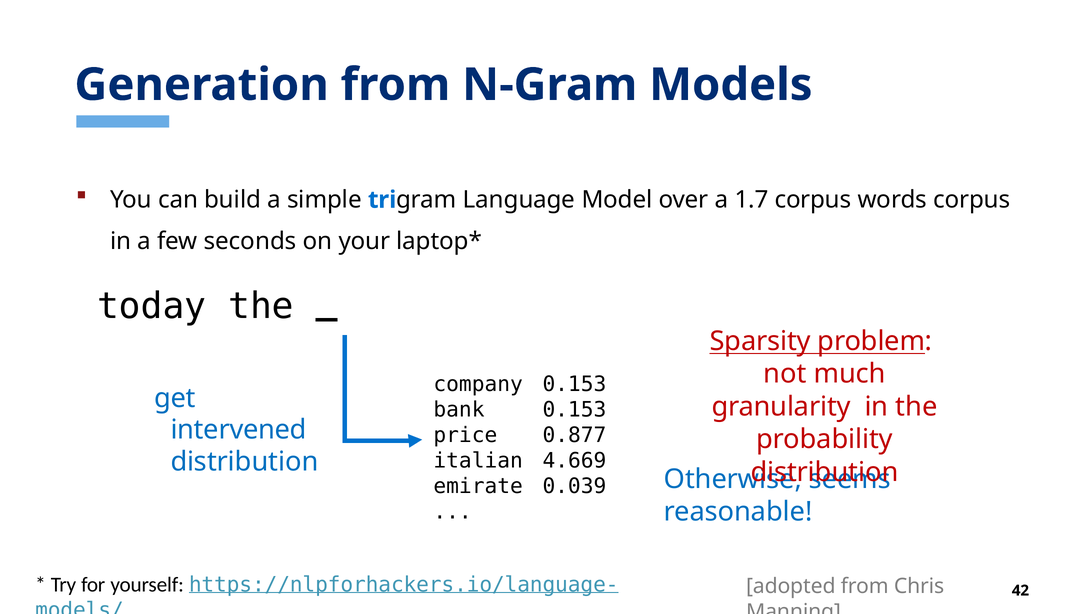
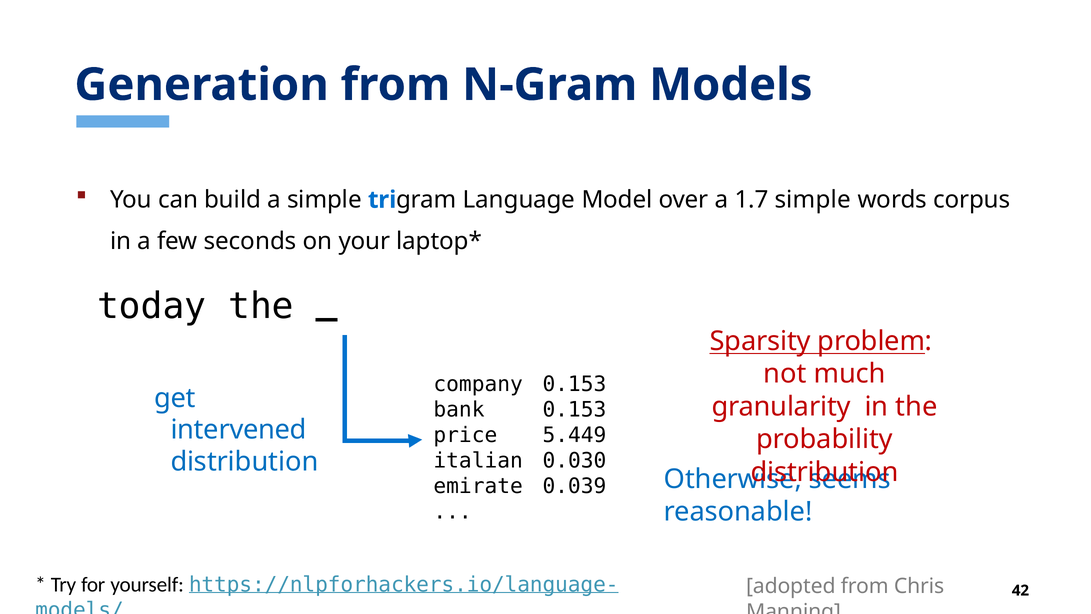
1.7 corpus: corpus -> simple
0.877: 0.877 -> 5.449
4.669: 4.669 -> 0.030
